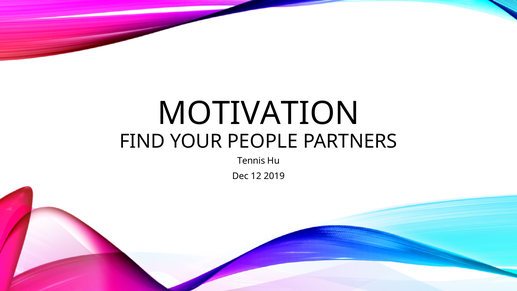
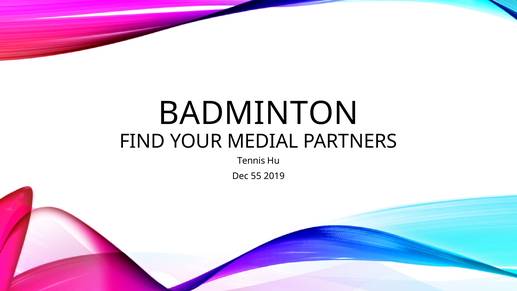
MOTIVATION: MOTIVATION -> BADMINTON
PEOPLE: PEOPLE -> MEDIAL
12: 12 -> 55
